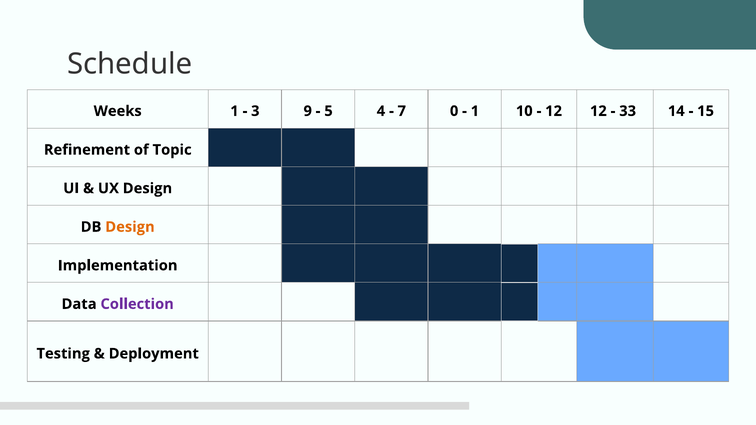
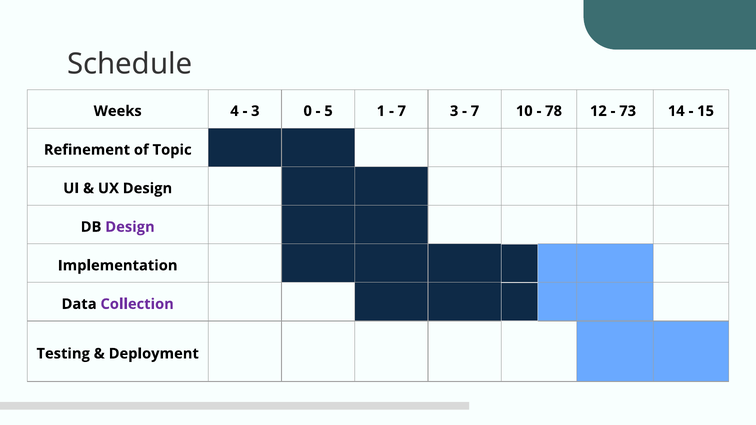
Weeks 1: 1 -> 4
9: 9 -> 0
4: 4 -> 1
7 0: 0 -> 3
1 at (475, 111): 1 -> 7
12 at (554, 111): 12 -> 78
33: 33 -> 73
Design at (130, 227) colour: orange -> purple
